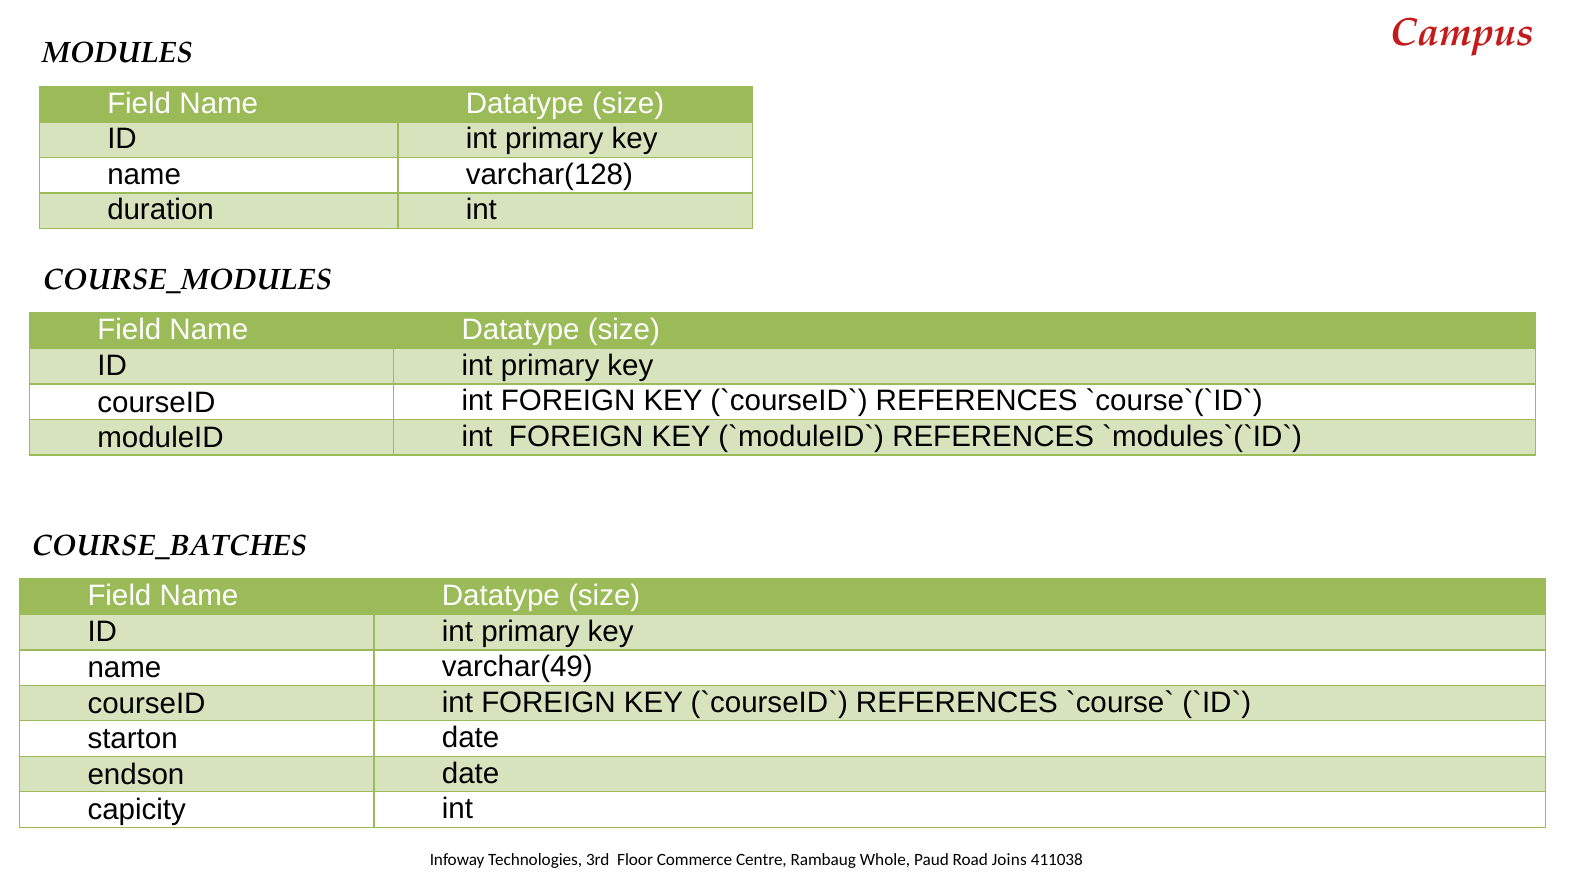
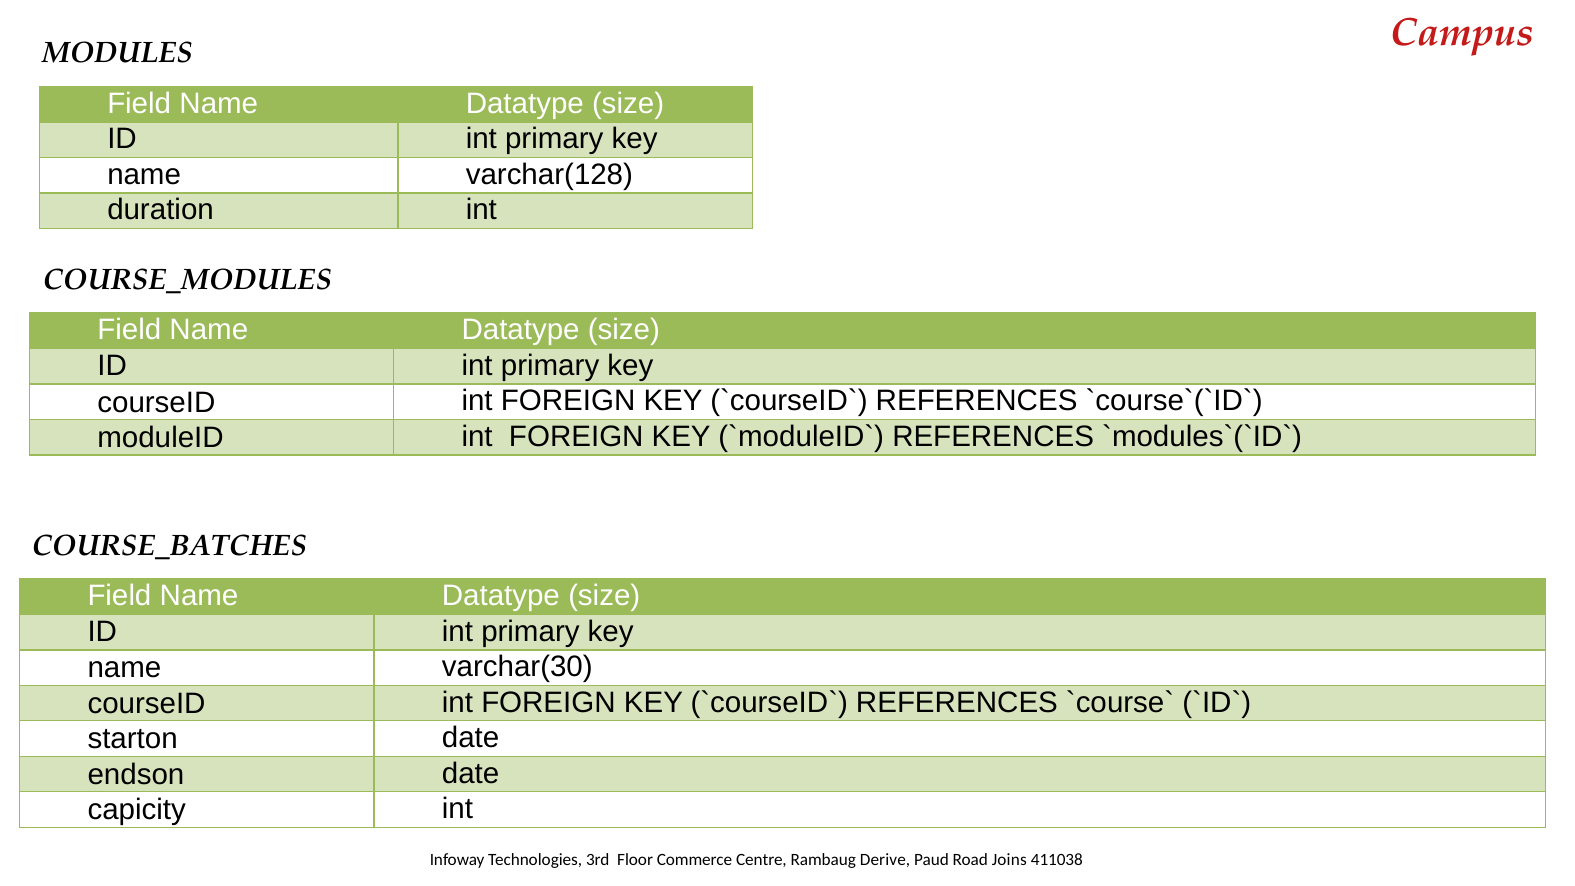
varchar(49: varchar(49 -> varchar(30
Whole: Whole -> Derive
